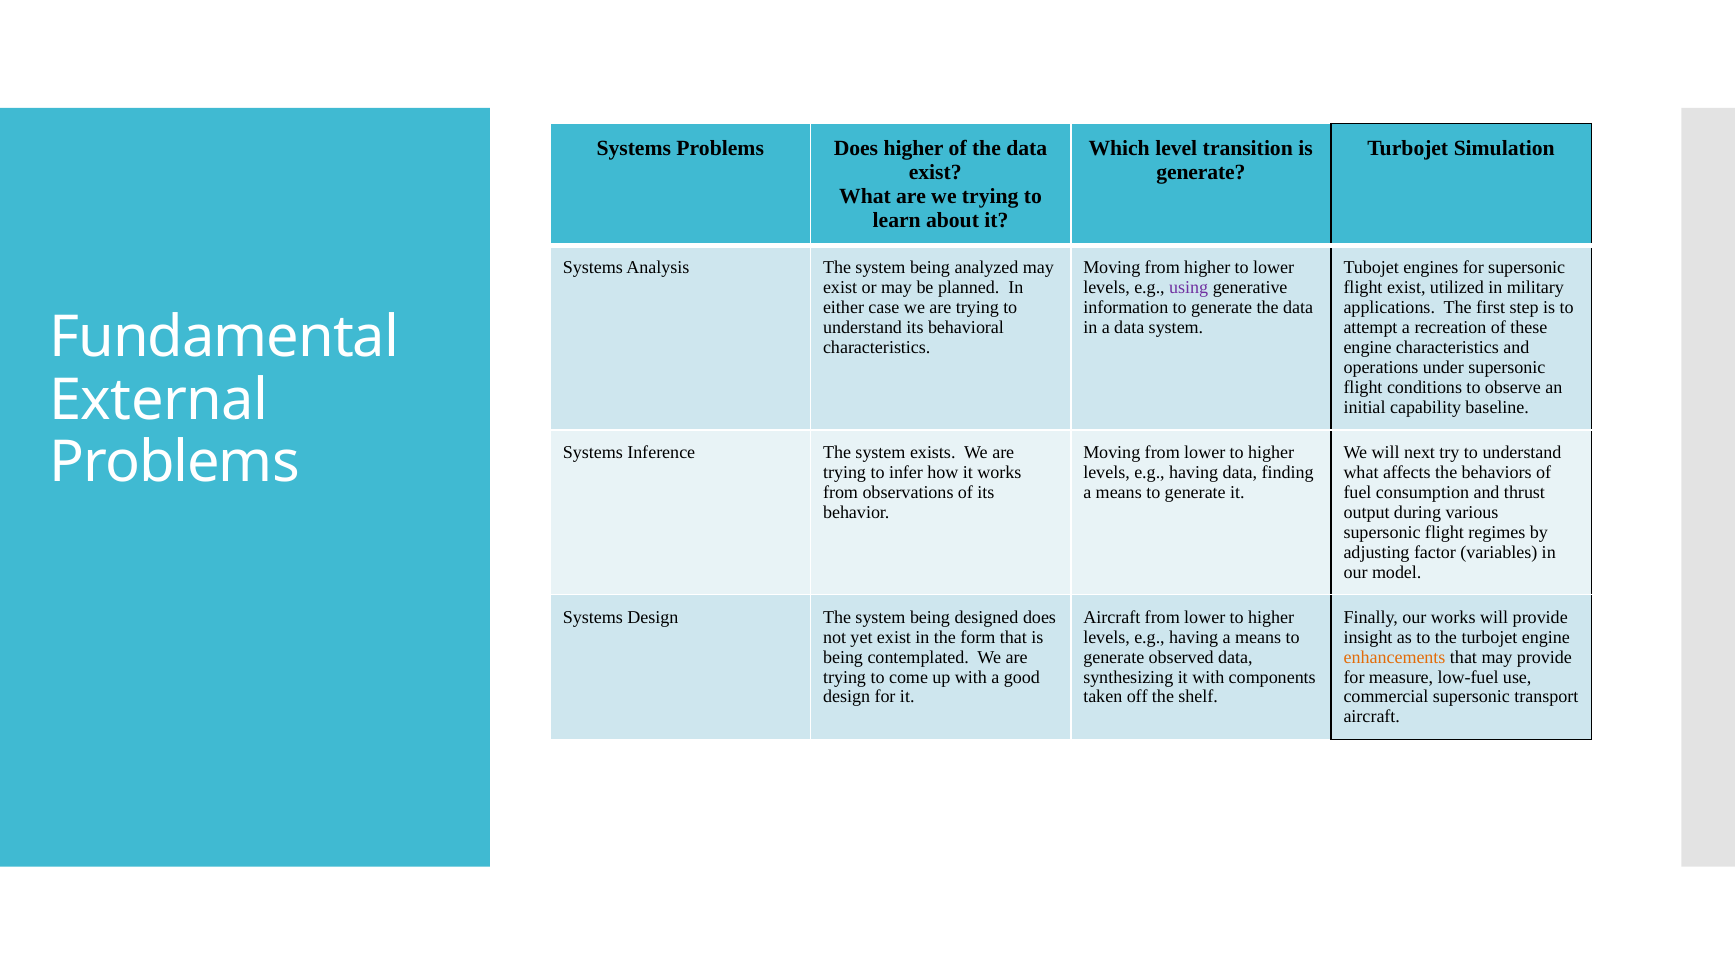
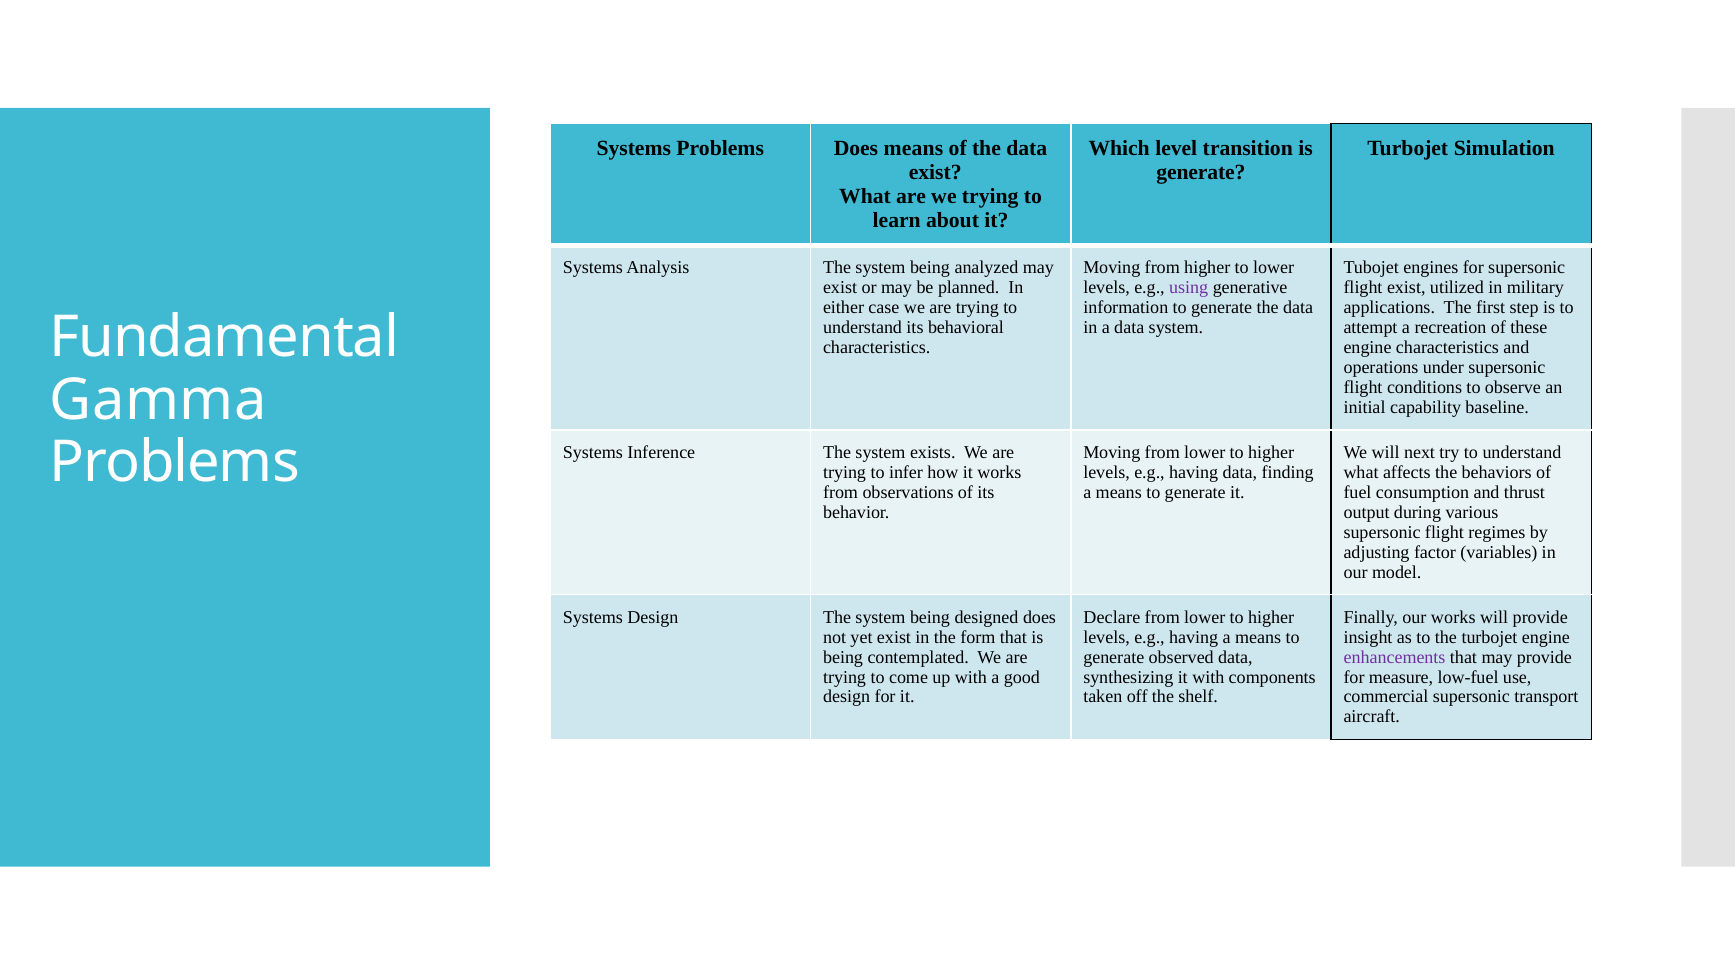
Does higher: higher -> means
External: External -> Gamma
Aircraft at (1112, 617): Aircraft -> Declare
enhancements colour: orange -> purple
